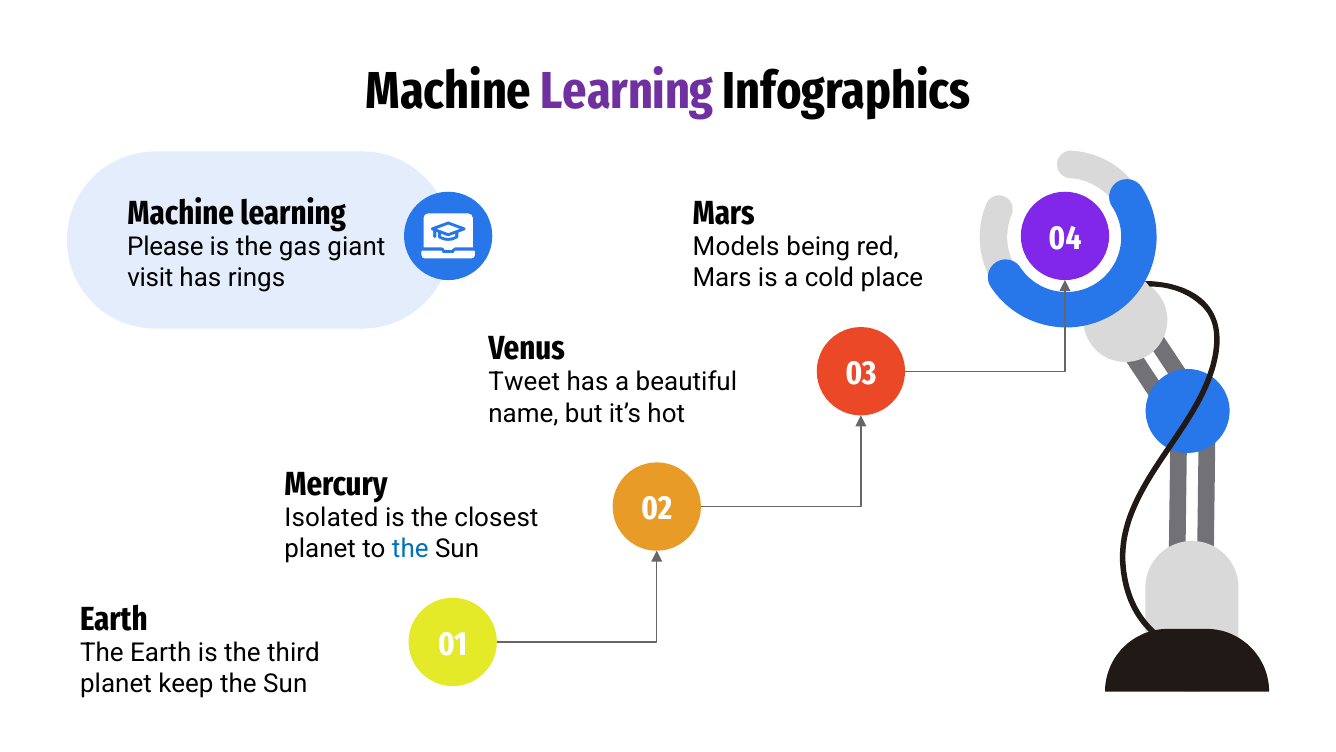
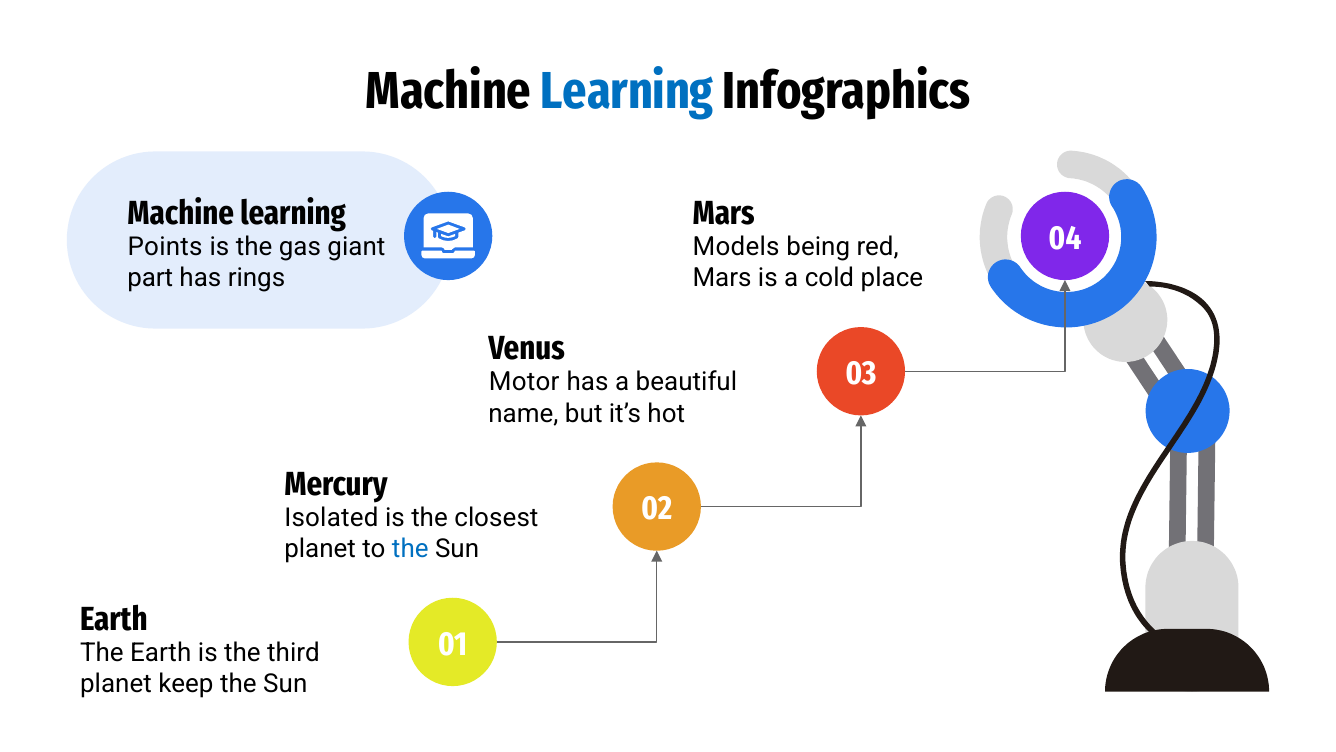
Learning at (627, 91) colour: purple -> blue
Please: Please -> Points
visit: visit -> part
Tweet: Tweet -> Motor
